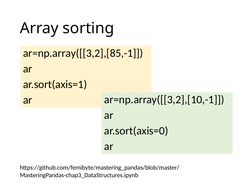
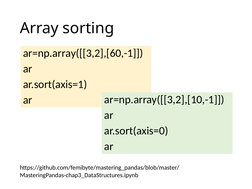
ar=np.array([[3,2],[85,-1: ar=np.array([[3,2],[85,-1 -> ar=np.array([[3,2],[60,-1
